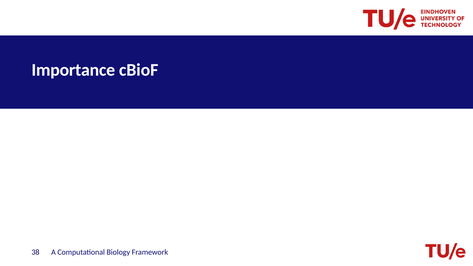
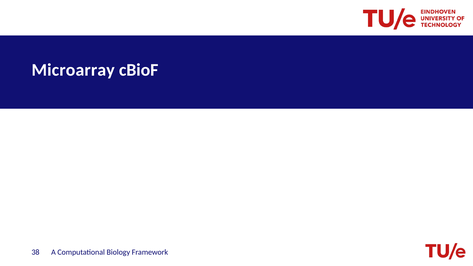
Importance: Importance -> Microarray
